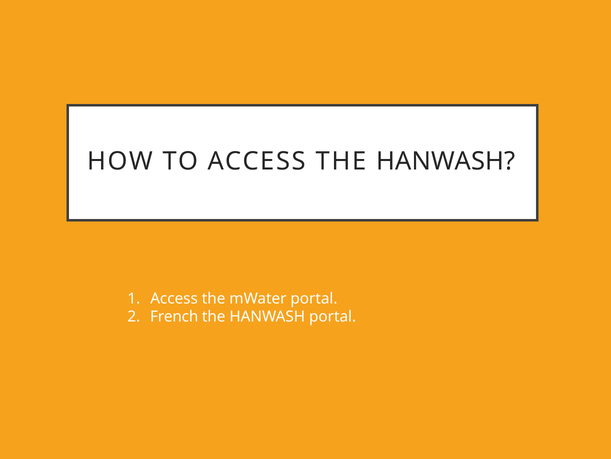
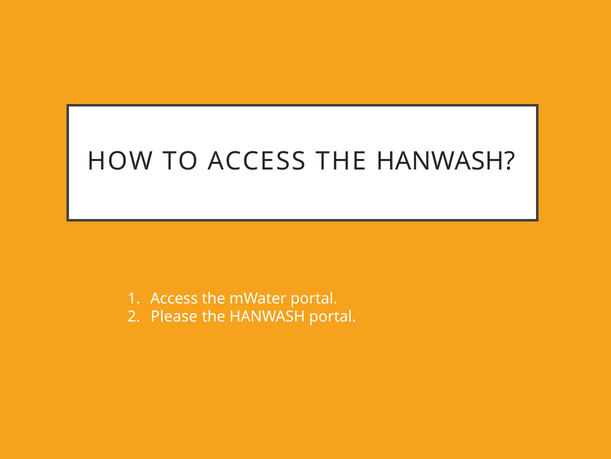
French: French -> Please
